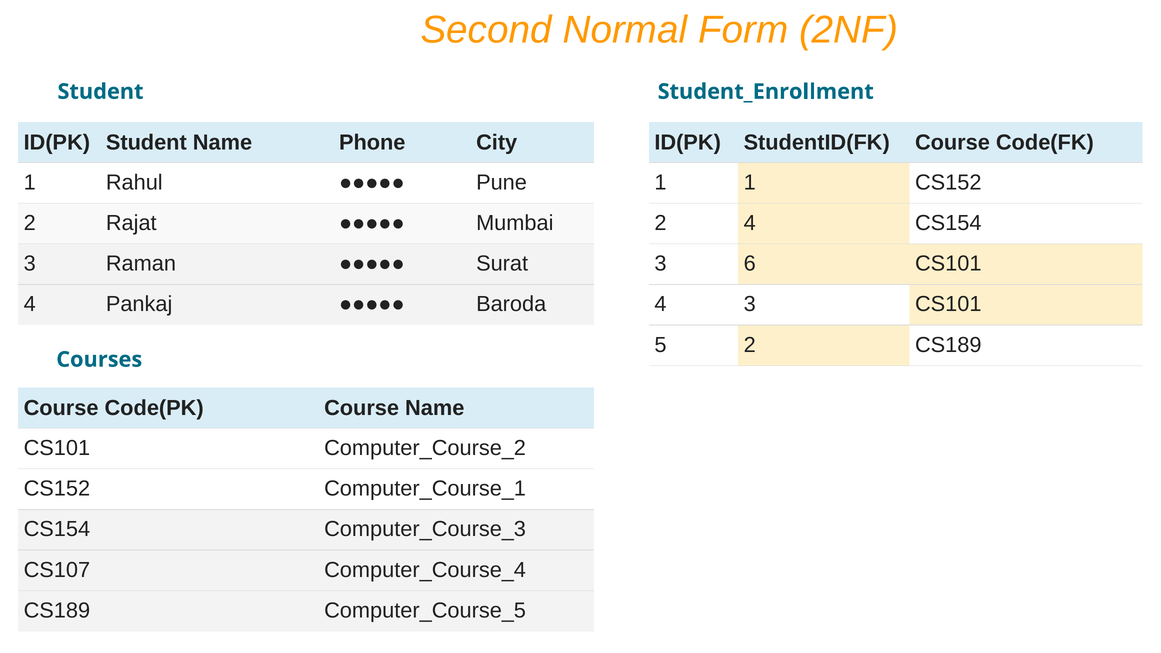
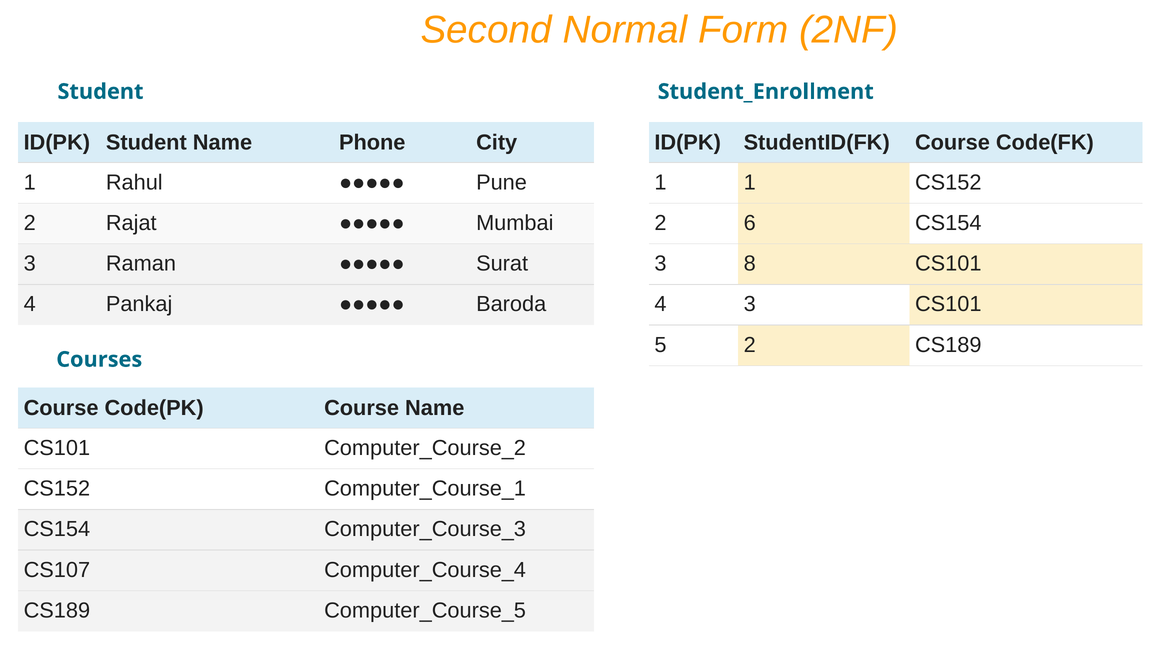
2 4: 4 -> 6
6: 6 -> 8
